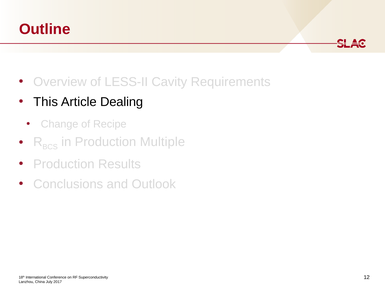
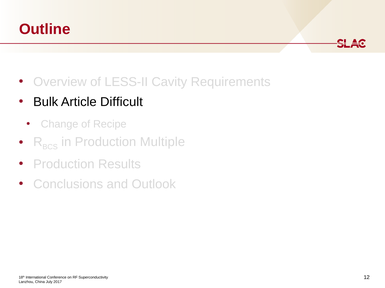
This: This -> Bulk
Dealing: Dealing -> Difficult
